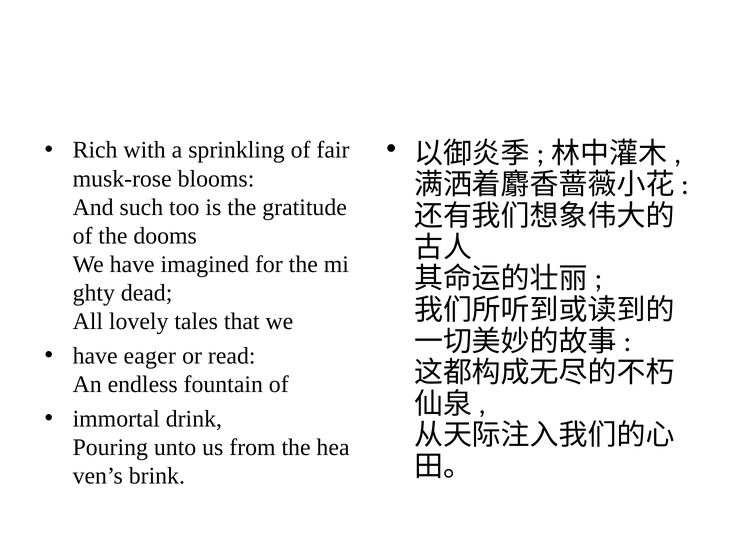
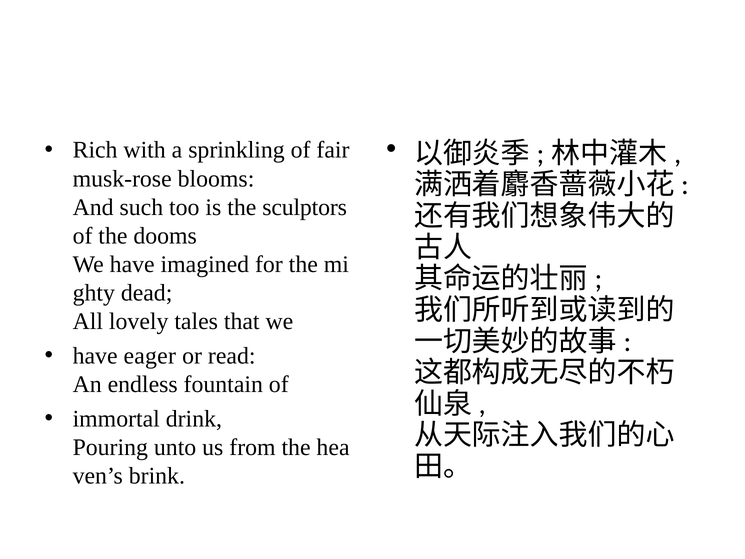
gratitude: gratitude -> sculptors
